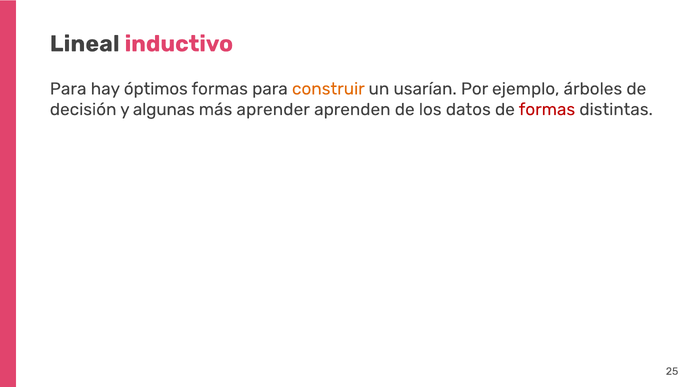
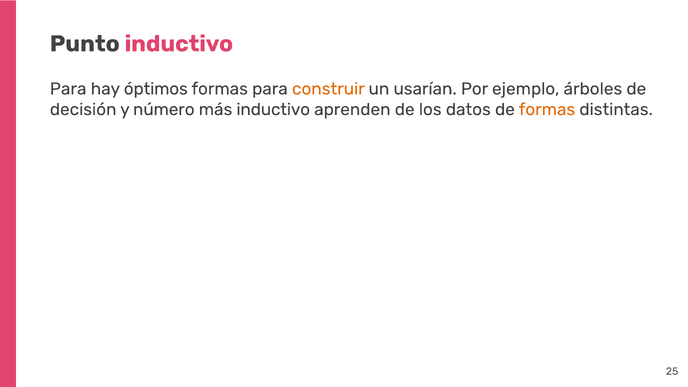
Lineal: Lineal -> Punto
algunas: algunas -> número
más aprender: aprender -> inductivo
formas at (547, 109) colour: red -> orange
